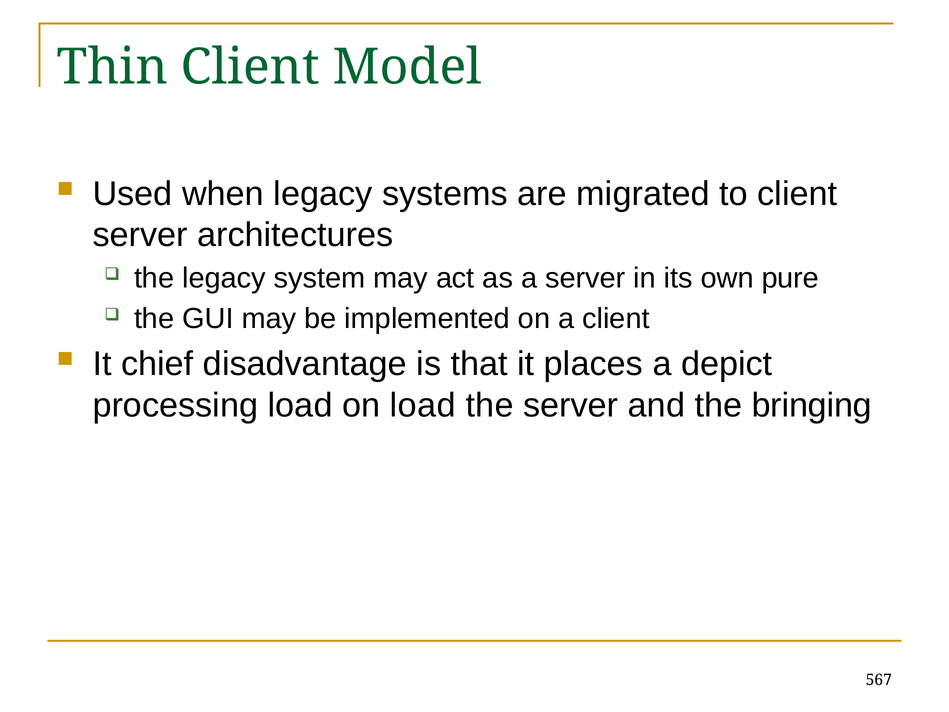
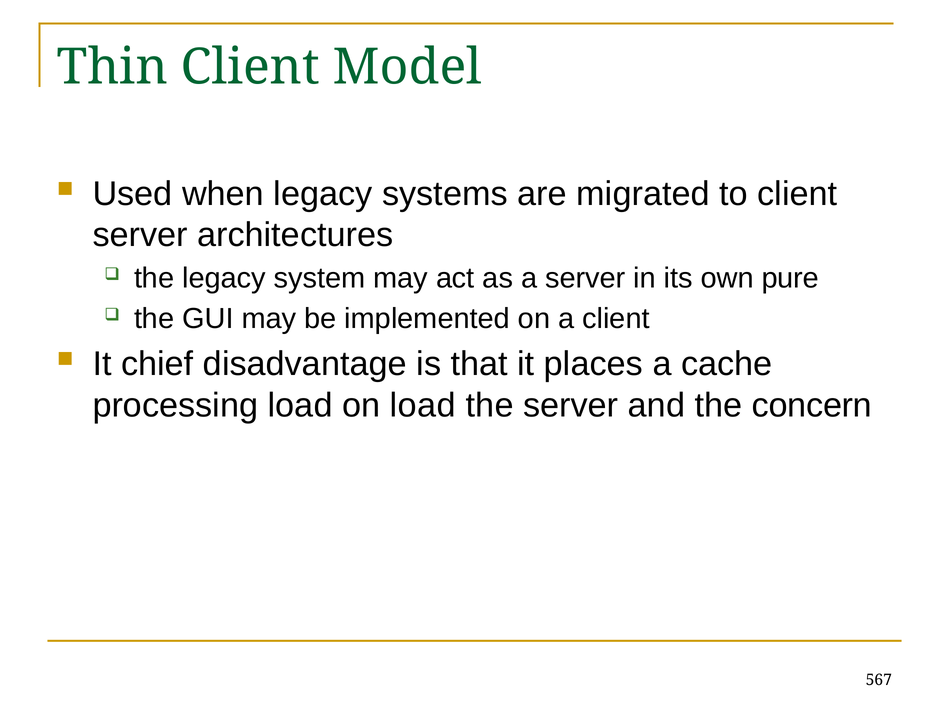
depict: depict -> cache
bringing: bringing -> concern
